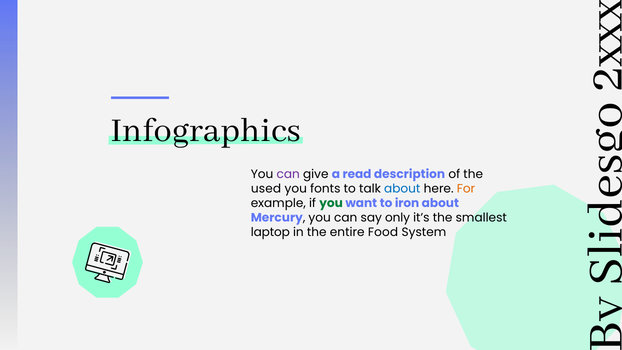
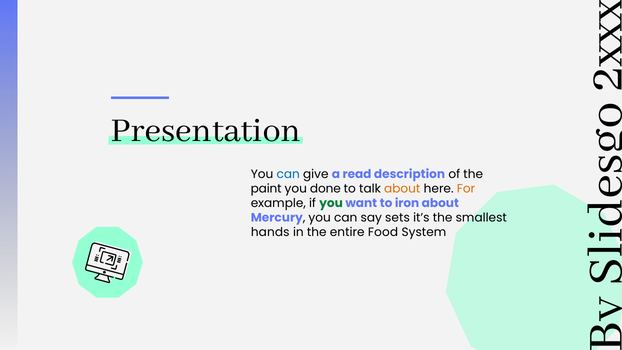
Infographics: Infographics -> Presentation
can at (288, 174) colour: purple -> blue
used: used -> paint
fonts: fonts -> done
about at (402, 189) colour: blue -> orange
only: only -> sets
laptop: laptop -> hands
